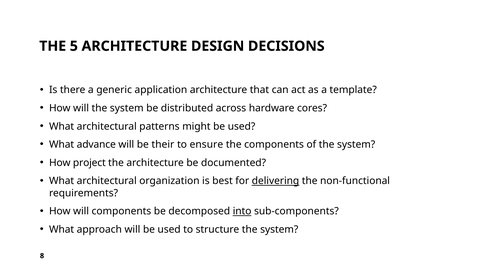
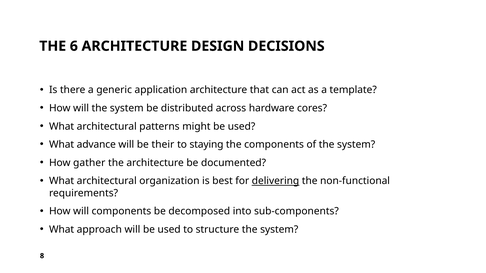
5: 5 -> 6
ensure: ensure -> staying
project: project -> gather
into underline: present -> none
